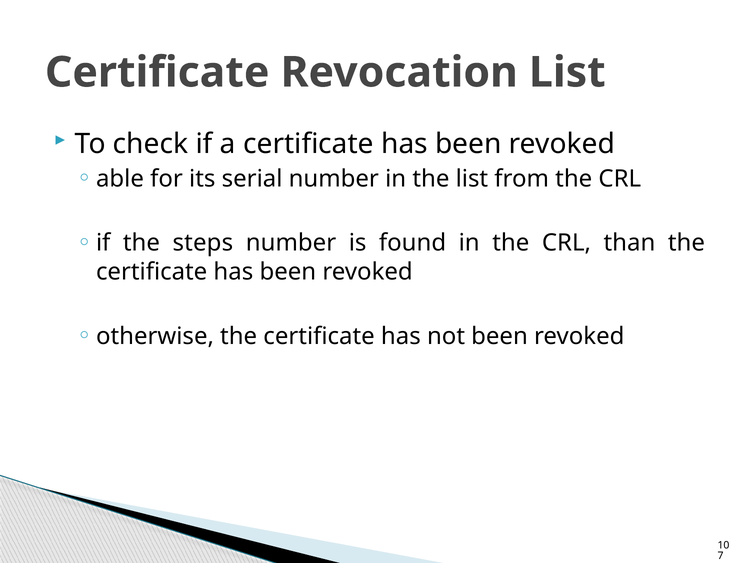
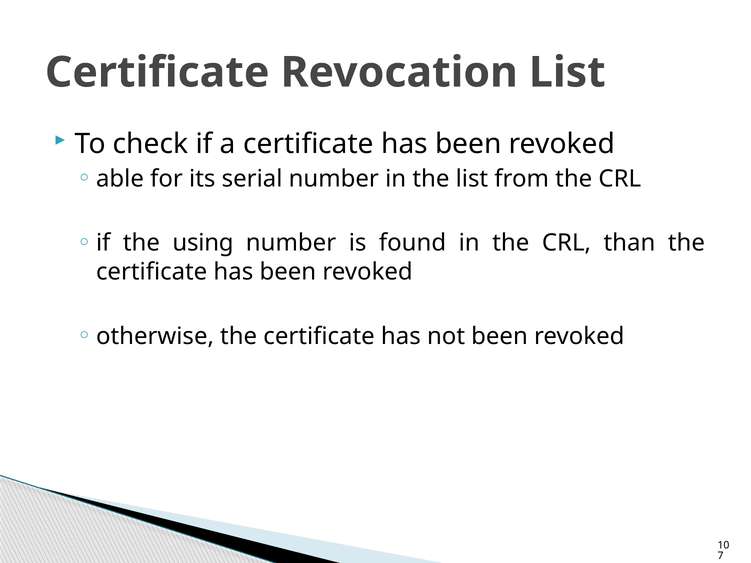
steps: steps -> using
